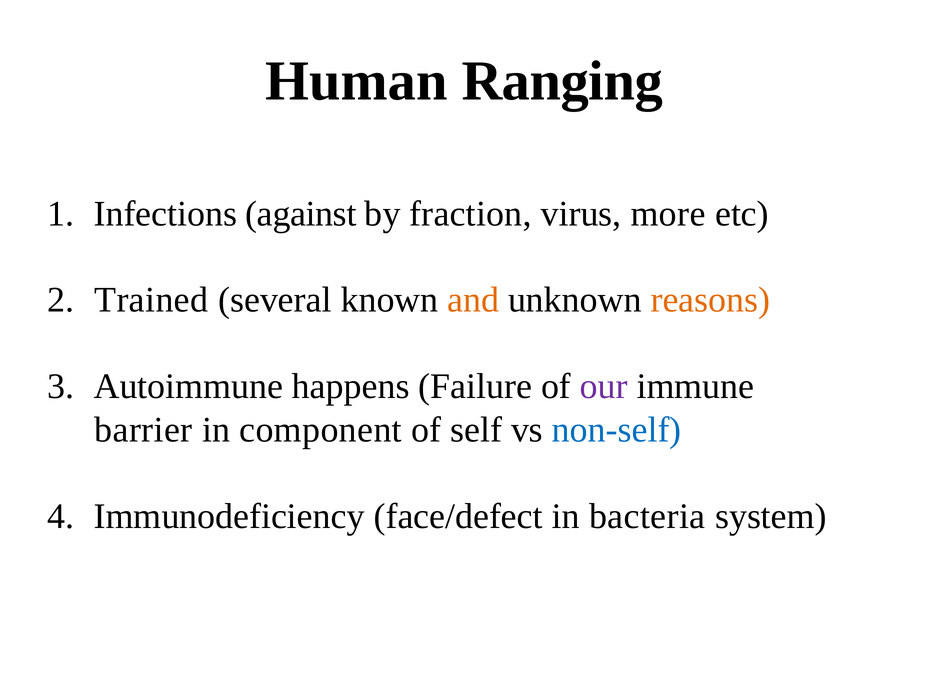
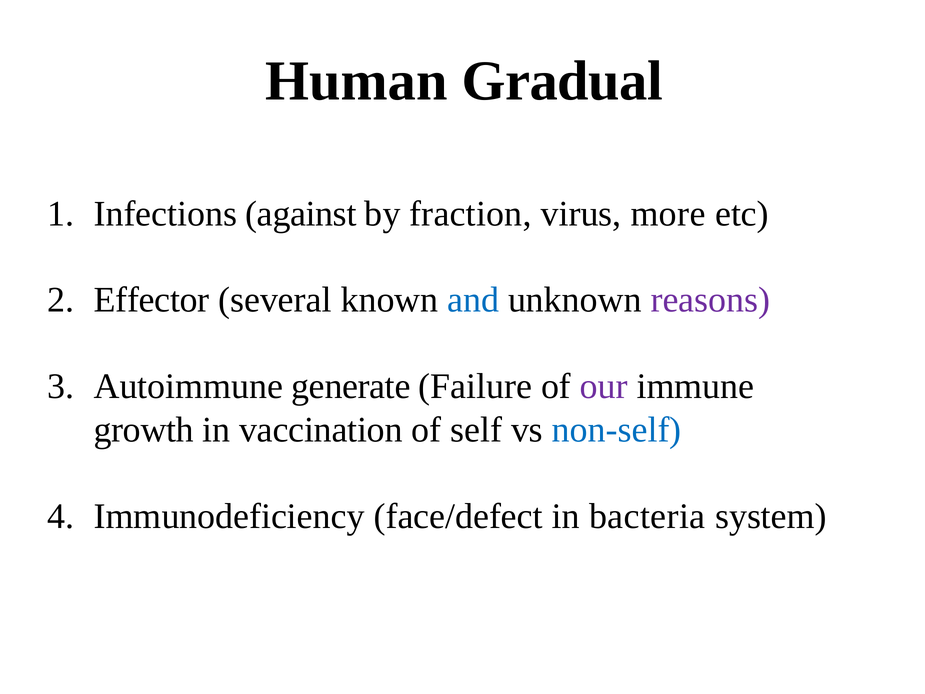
Ranging: Ranging -> Gradual
Trained: Trained -> Effector
and colour: orange -> blue
reasons colour: orange -> purple
happens: happens -> generate
barrier: barrier -> growth
component: component -> vaccination
